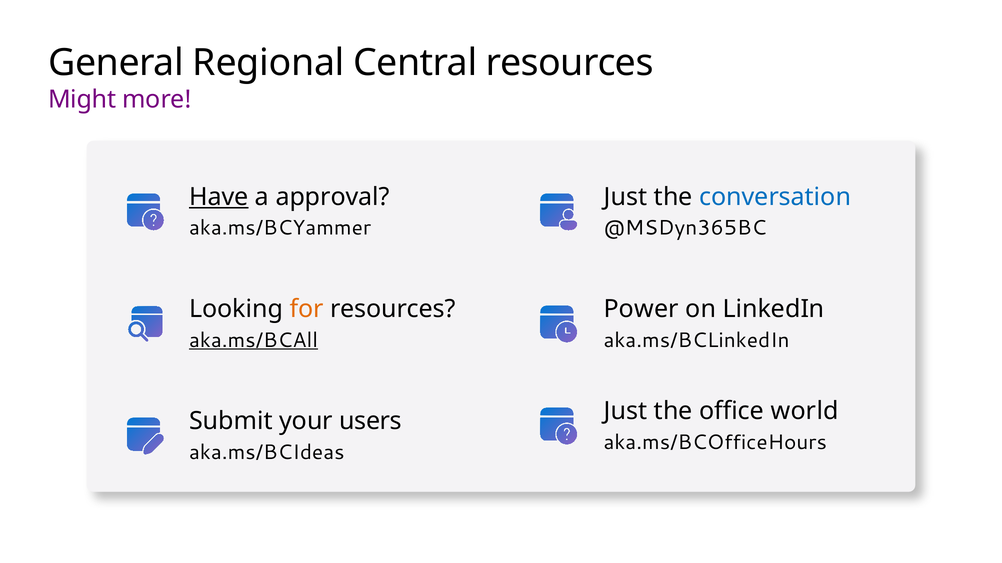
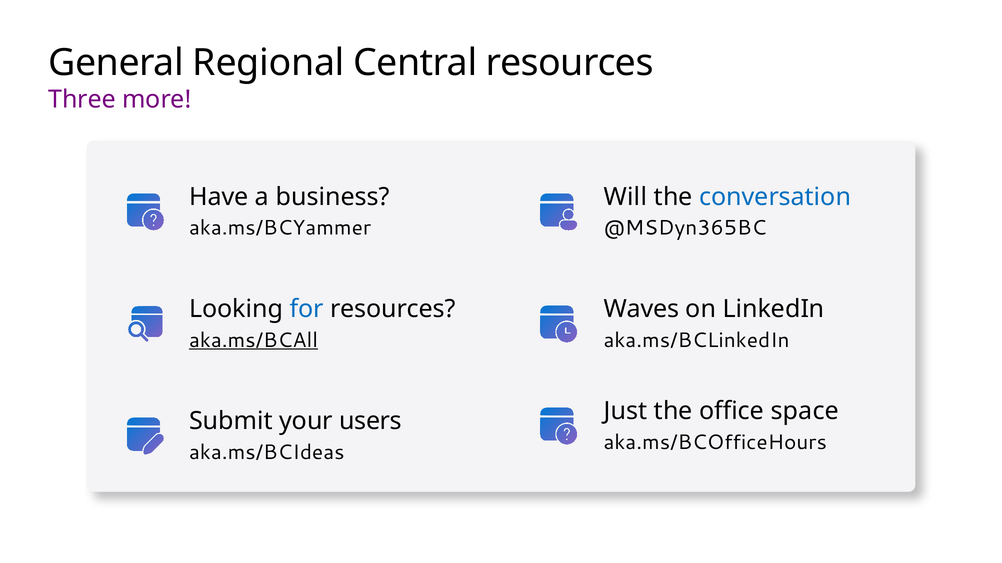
Might: Might -> Three
Have underline: present -> none
approval: approval -> business
Just at (625, 197): Just -> Will
for colour: orange -> blue
Power: Power -> Waves
world: world -> space
